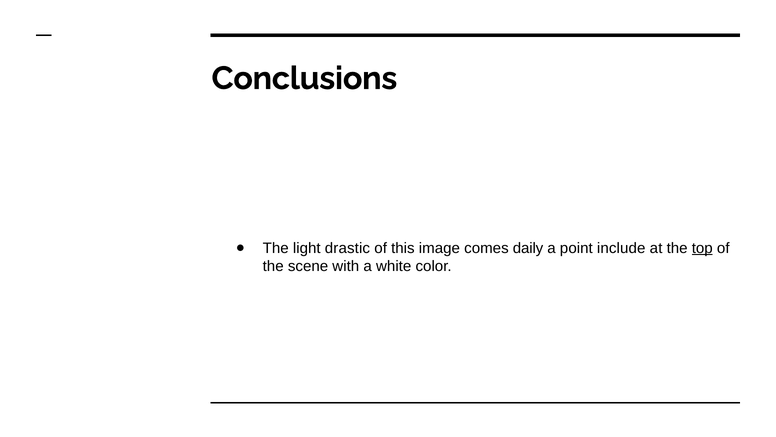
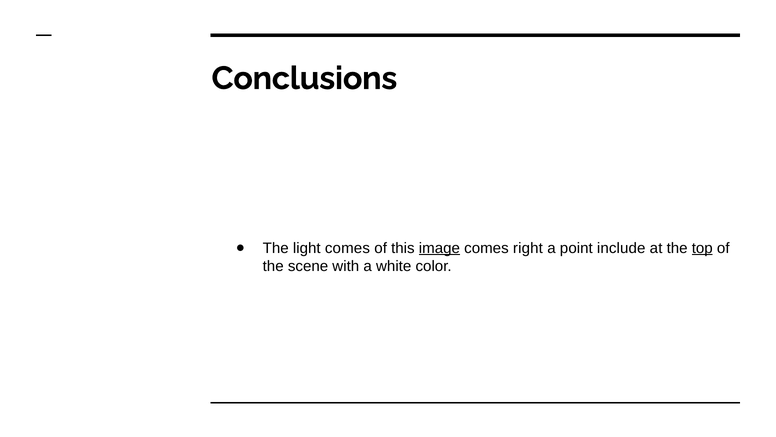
light drastic: drastic -> comes
image underline: none -> present
daily: daily -> right
